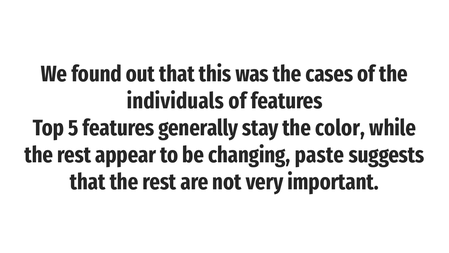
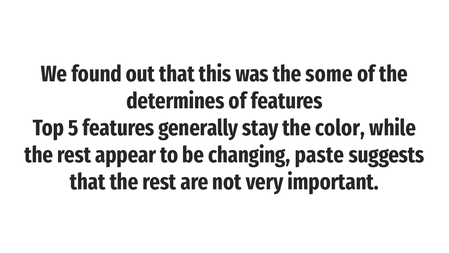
cases: cases -> some
individuals: individuals -> determines
